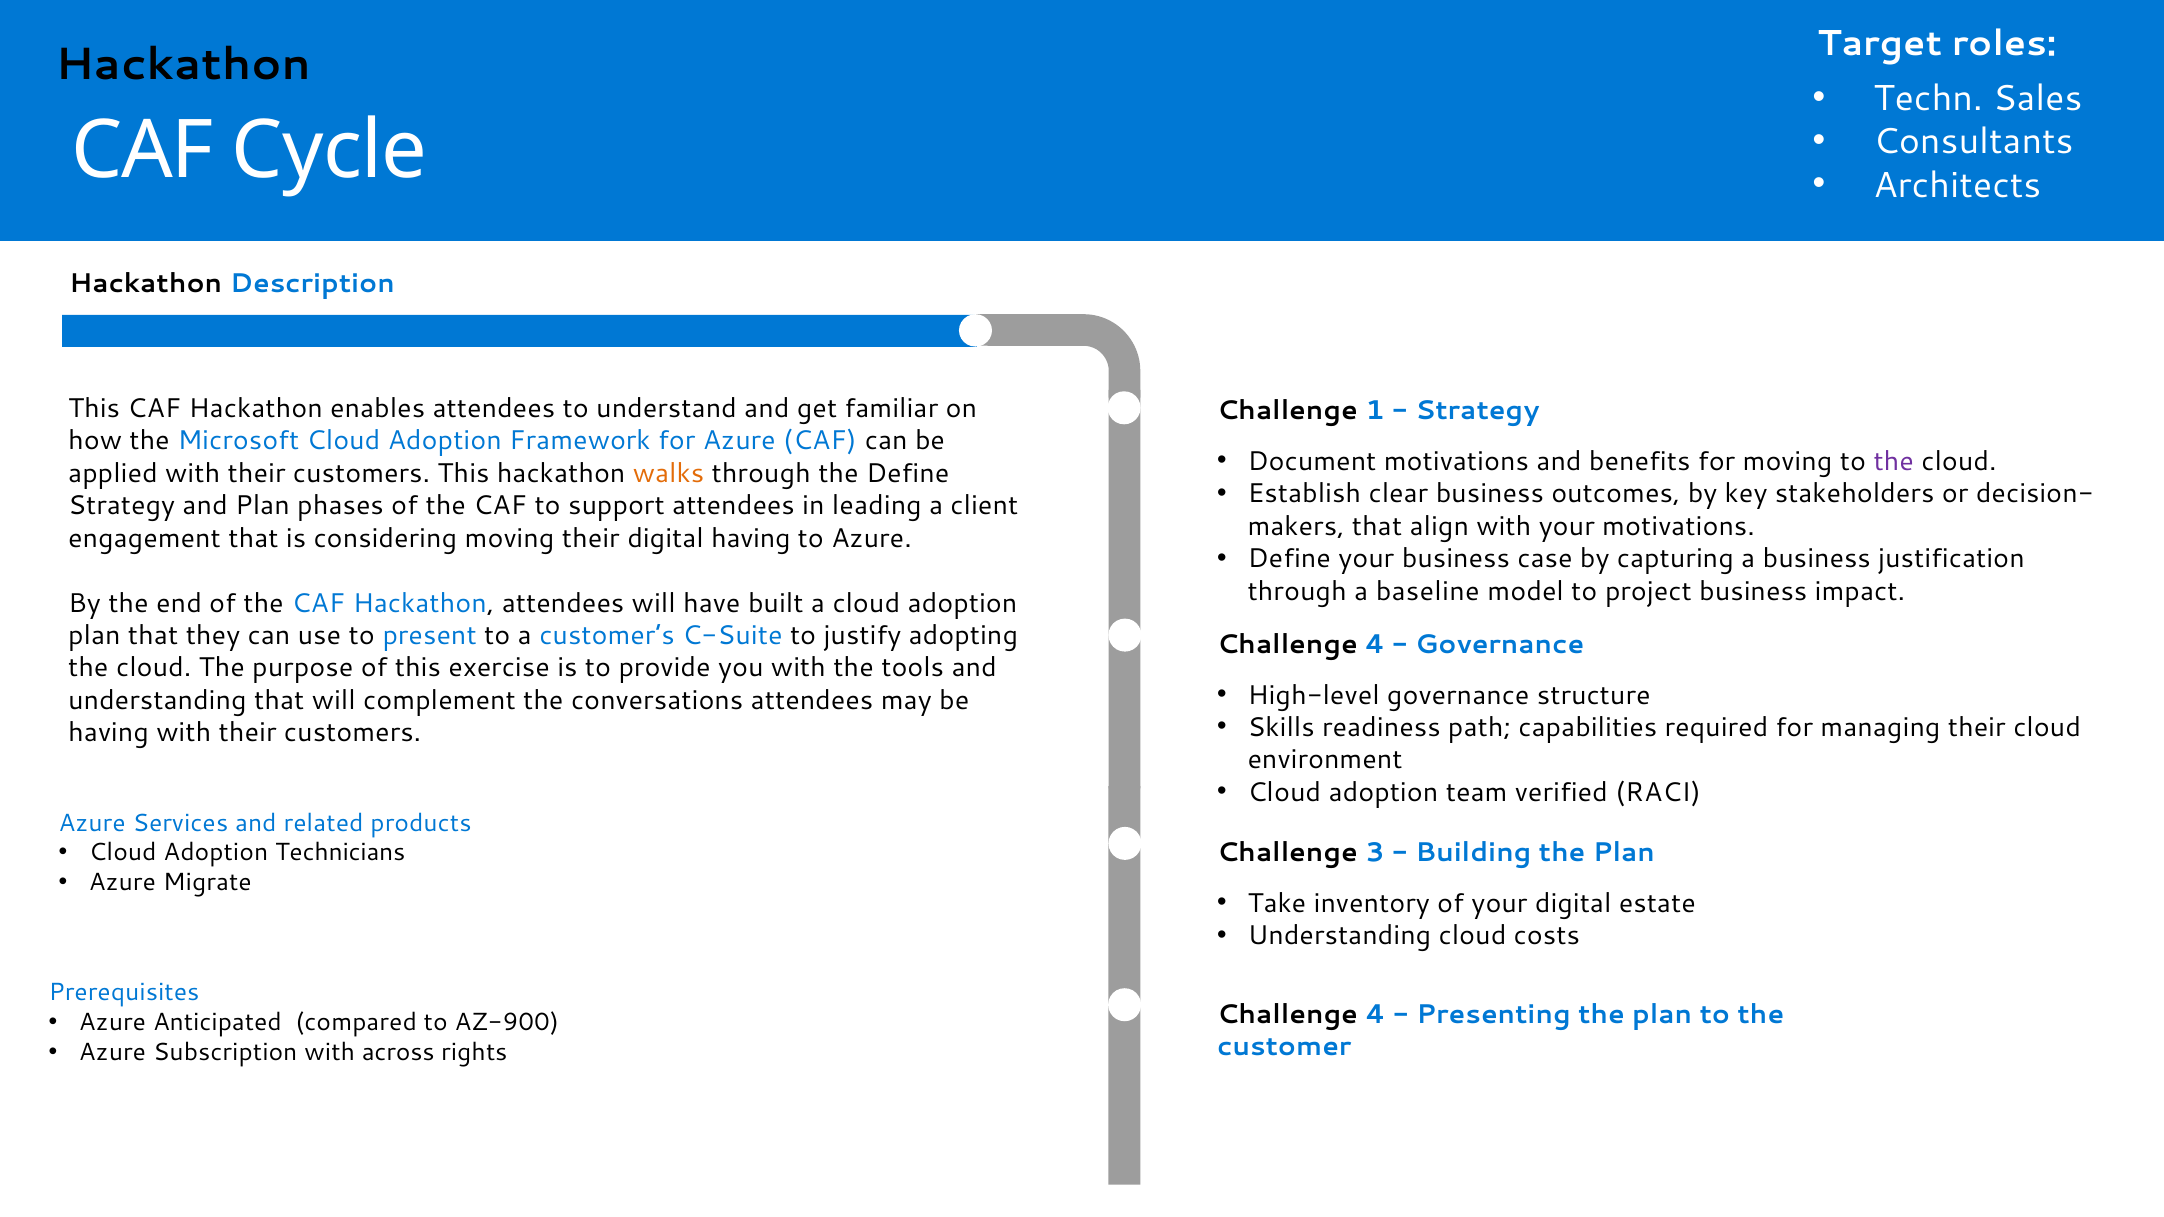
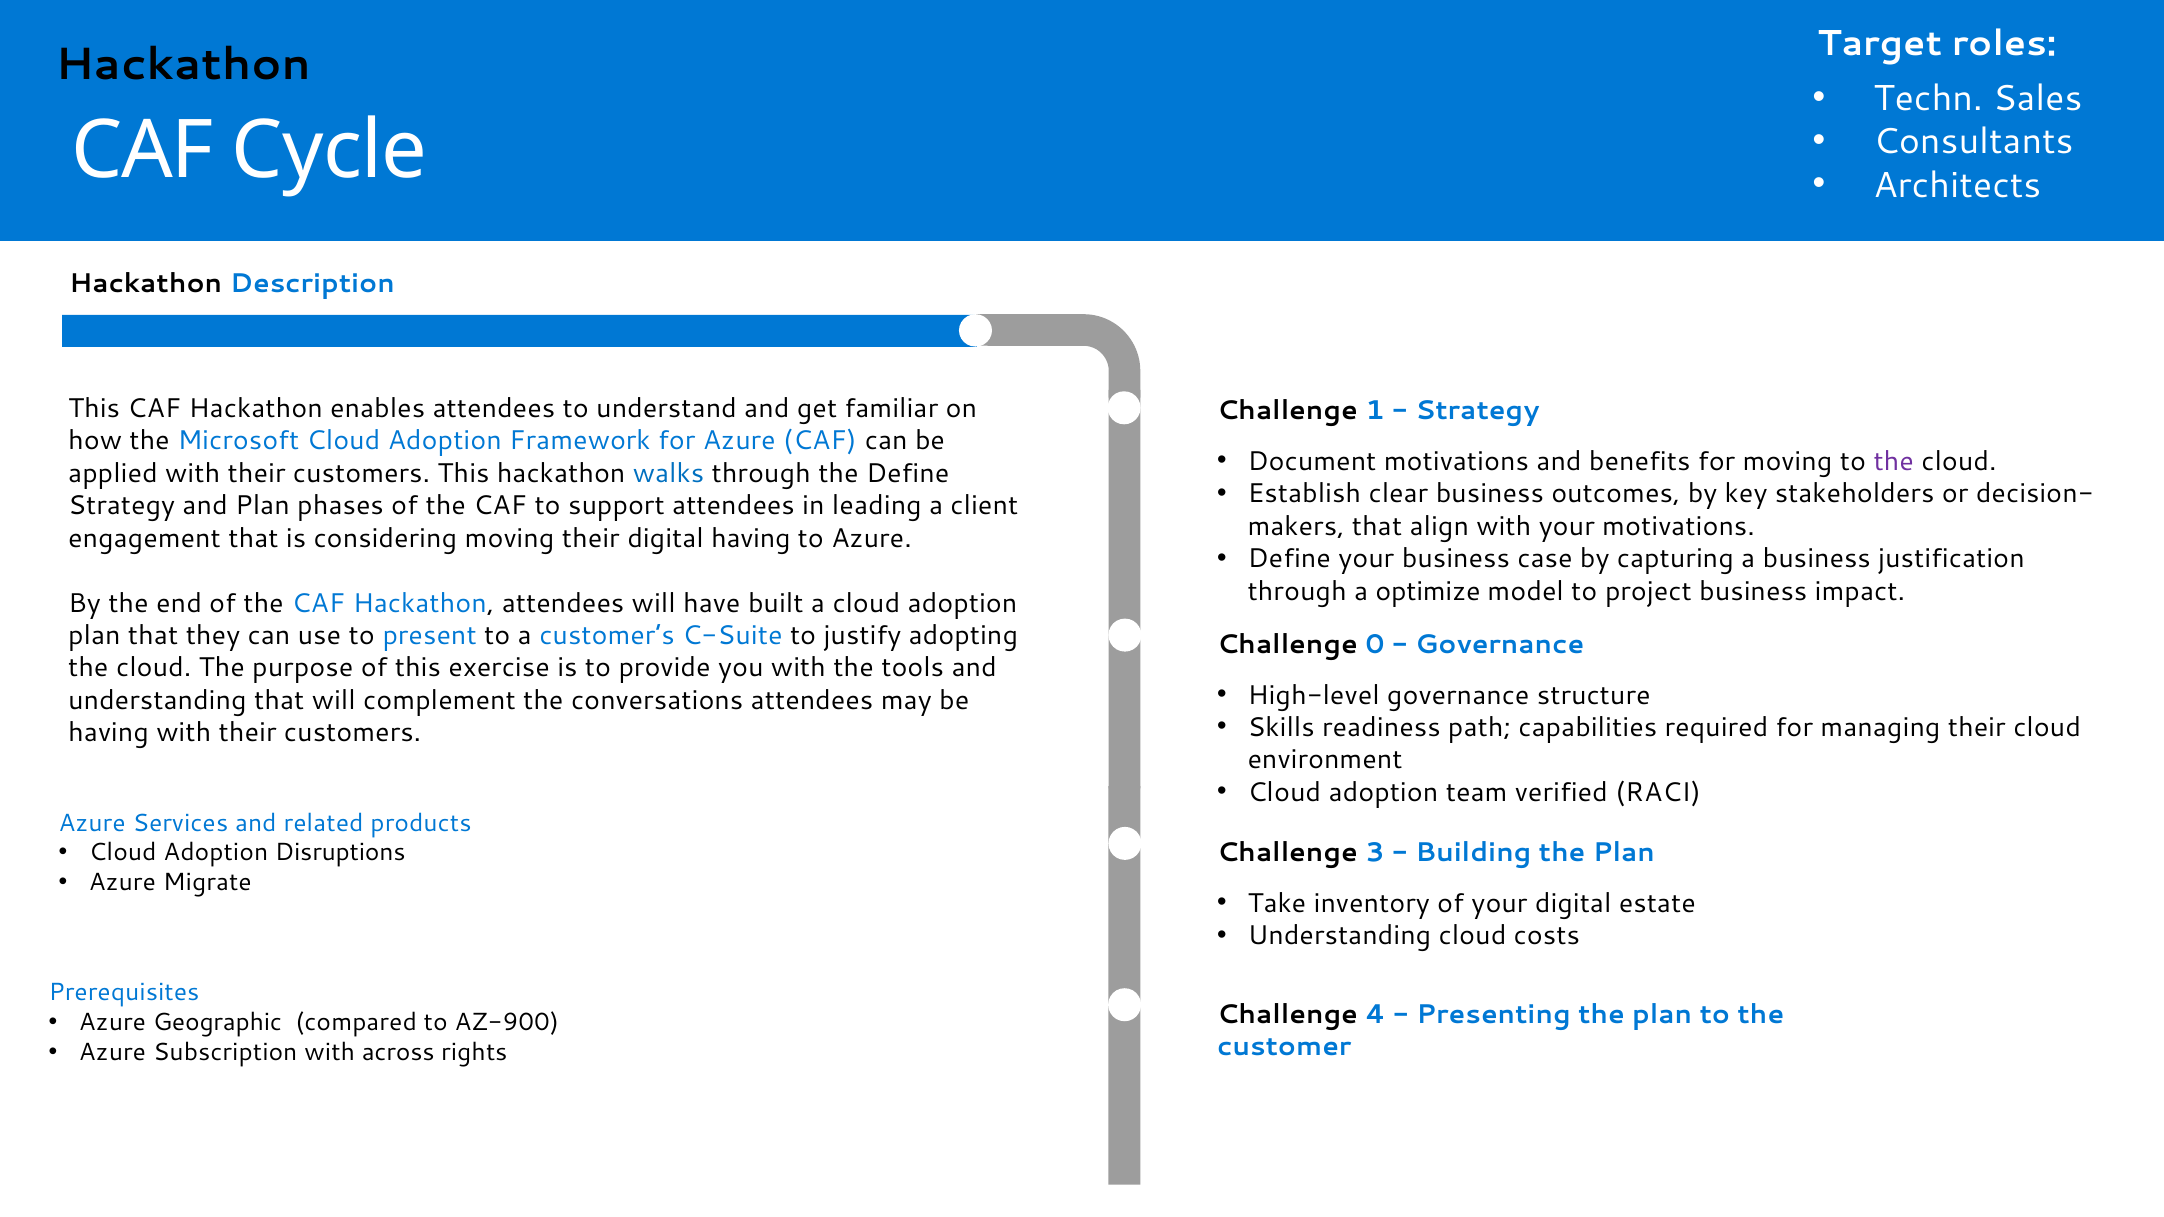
walks colour: orange -> blue
baseline: baseline -> optimize
4 at (1375, 645): 4 -> 0
Technicians: Technicians -> Disruptions
Anticipated: Anticipated -> Geographic
